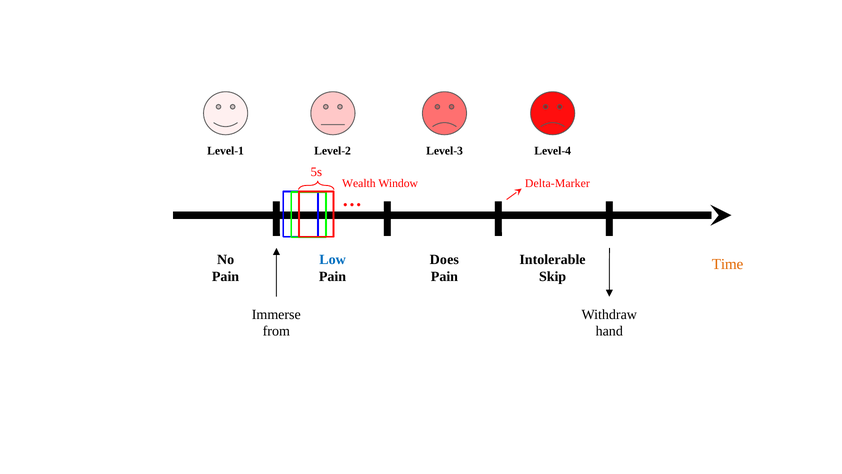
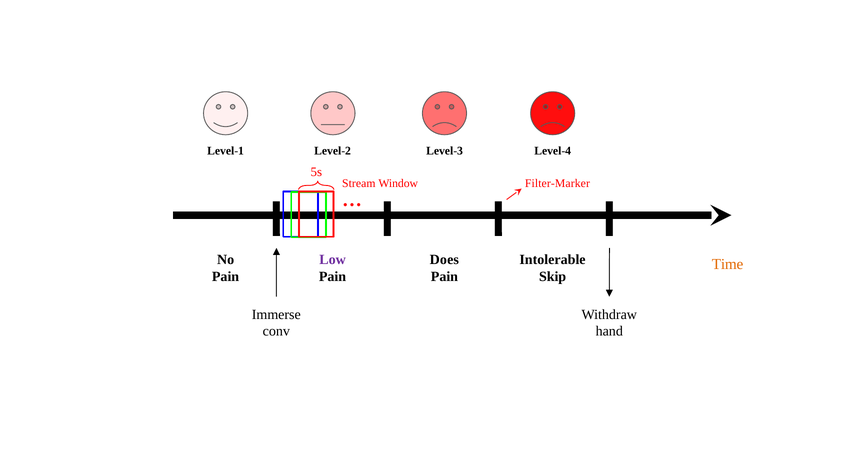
Wealth: Wealth -> Stream
Delta-Marker: Delta-Marker -> Filter-Marker
Low colour: blue -> purple
from: from -> conv
